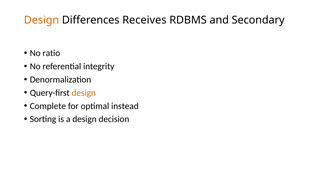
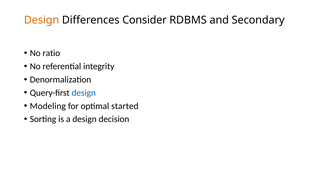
Receives: Receives -> Consider
design at (84, 93) colour: orange -> blue
Complete: Complete -> Modeling
instead: instead -> started
